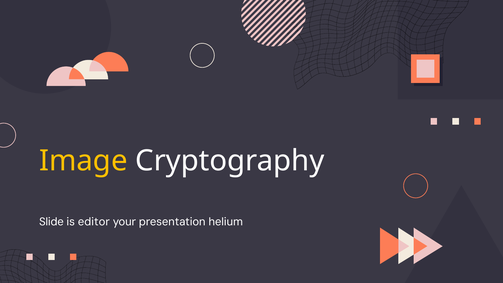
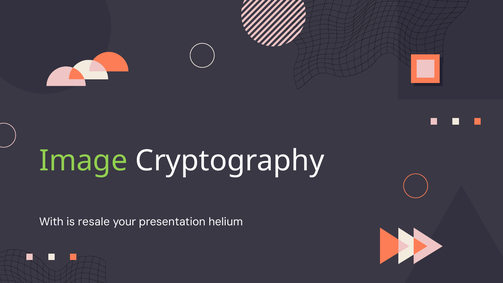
Image colour: yellow -> light green
Slide: Slide -> With
editor: editor -> resale
